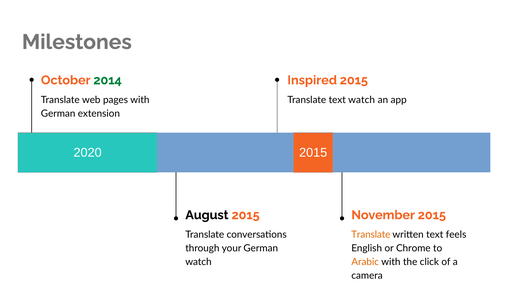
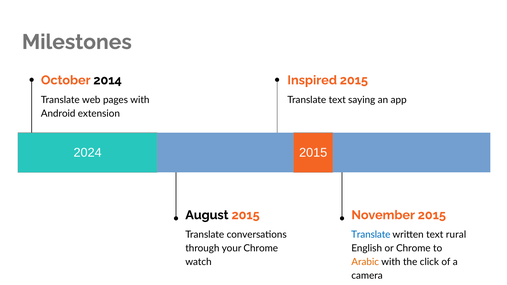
2014 colour: green -> black
text watch: watch -> saying
German at (58, 114): German -> Android
2020: 2020 -> 2024
Translate at (371, 235) colour: orange -> blue
feels: feels -> rural
your German: German -> Chrome
